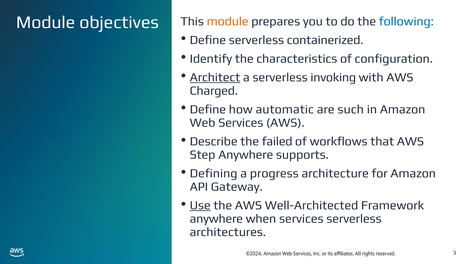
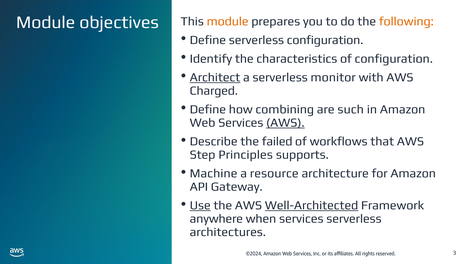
following colour: blue -> orange
serverless containerized: containerized -> configuration
invoking: invoking -> monitor
automatic: automatic -> combining
AWS at (285, 123) underline: none -> present
Step Anywhere: Anywhere -> Principles
Defining: Defining -> Machine
progress: progress -> resource
Well-Architected underline: none -> present
